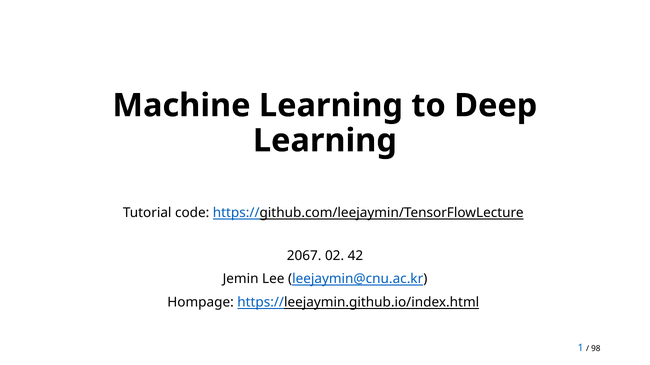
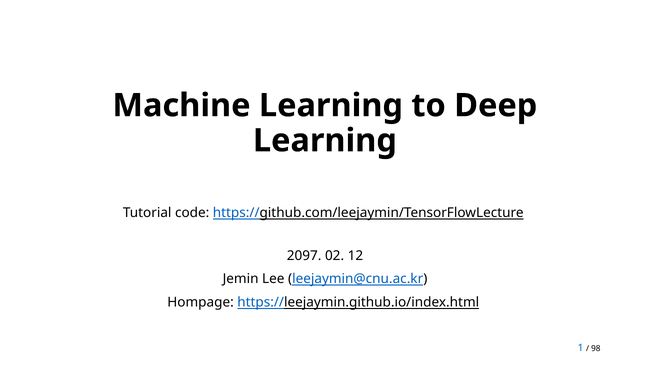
2067: 2067 -> 2097
42: 42 -> 12
